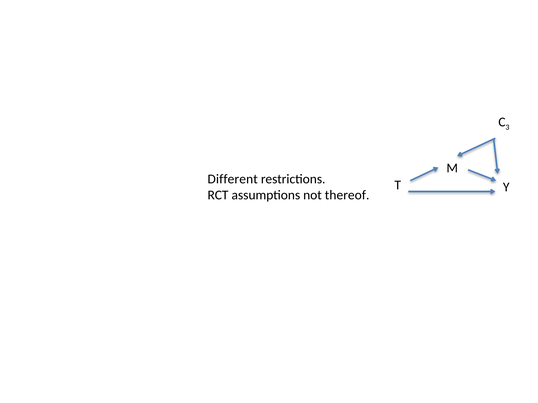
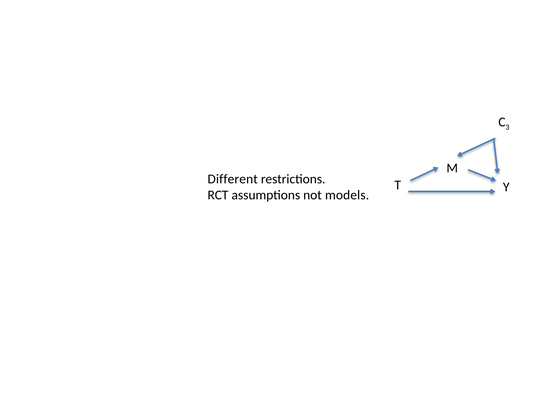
thereof: thereof -> models
